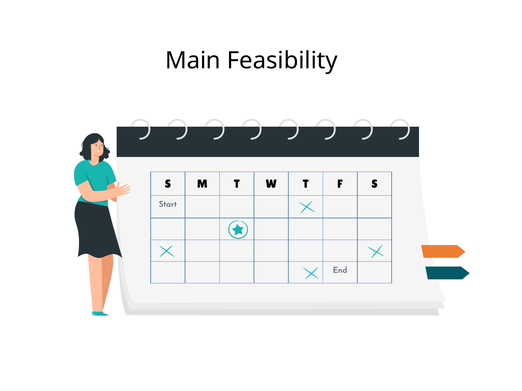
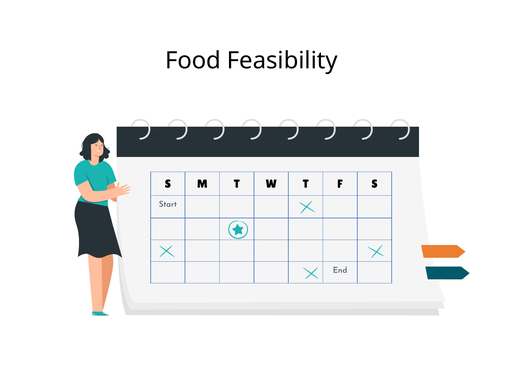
Main: Main -> Food
